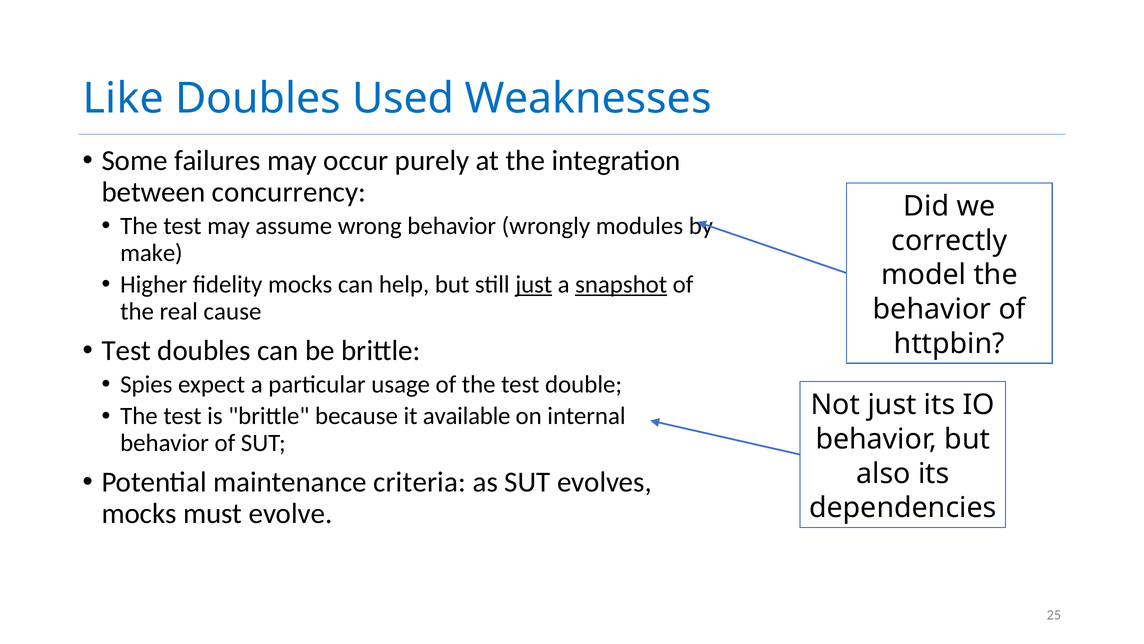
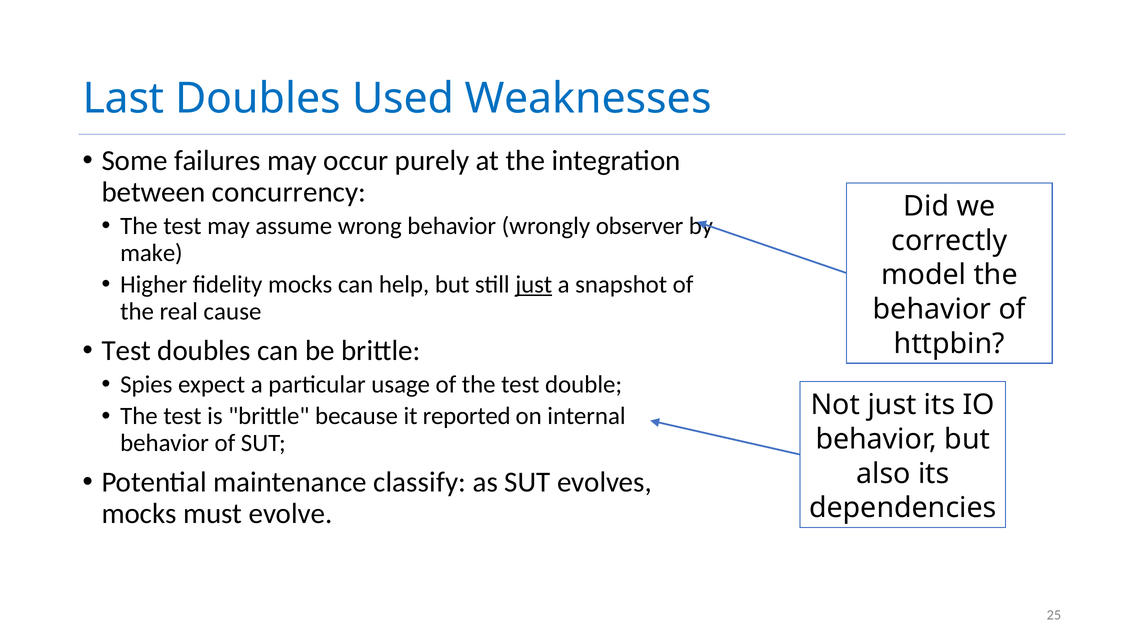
Like: Like -> Last
modules: modules -> observer
snapshot underline: present -> none
available: available -> reported
criteria: criteria -> classify
